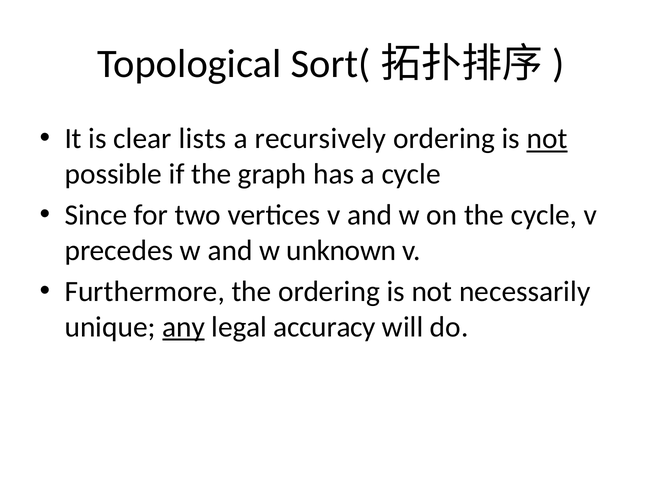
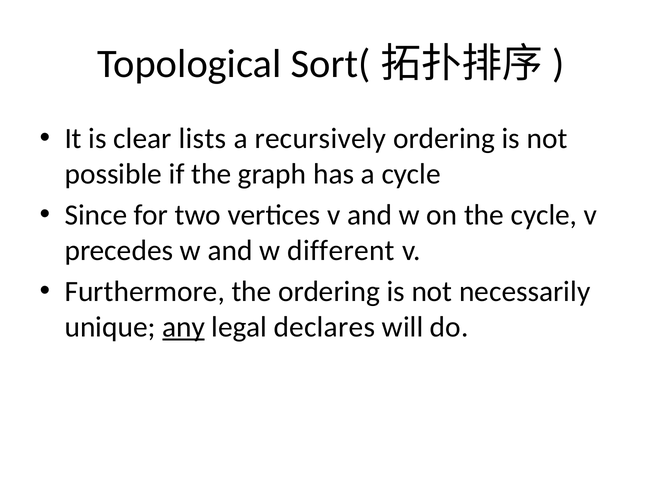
not at (547, 139) underline: present -> none
unknown: unknown -> different
accuracy: accuracy -> declares
